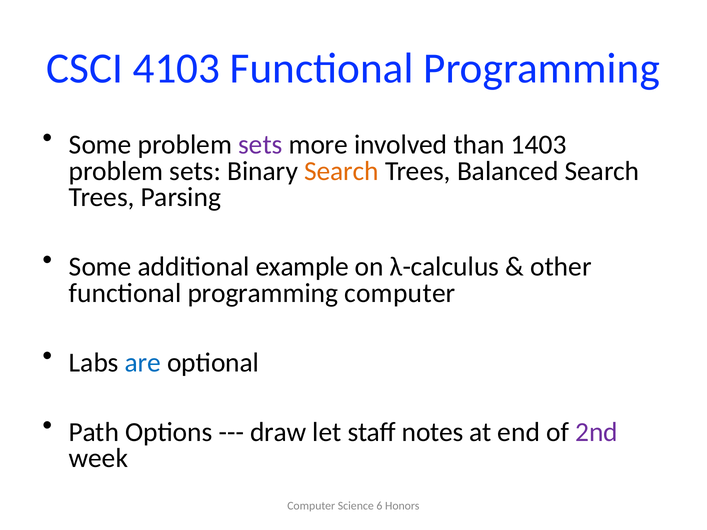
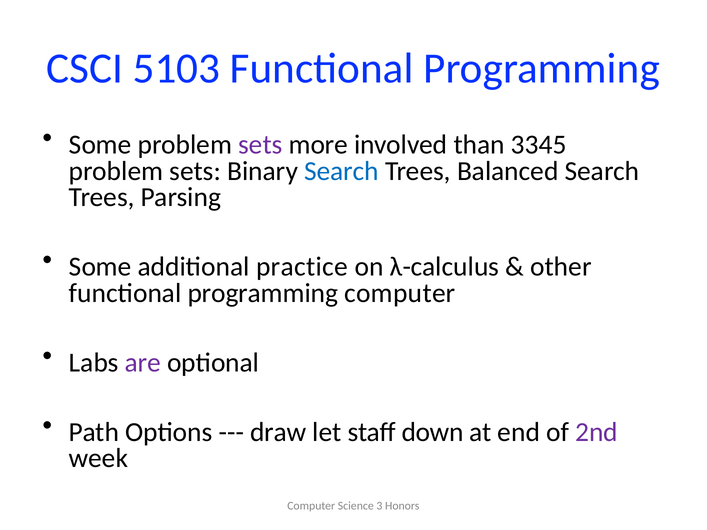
4103: 4103 -> 5103
1403: 1403 -> 3345
Search at (342, 171) colour: orange -> blue
example: example -> practice
are colour: blue -> purple
notes: notes -> down
6: 6 -> 3
